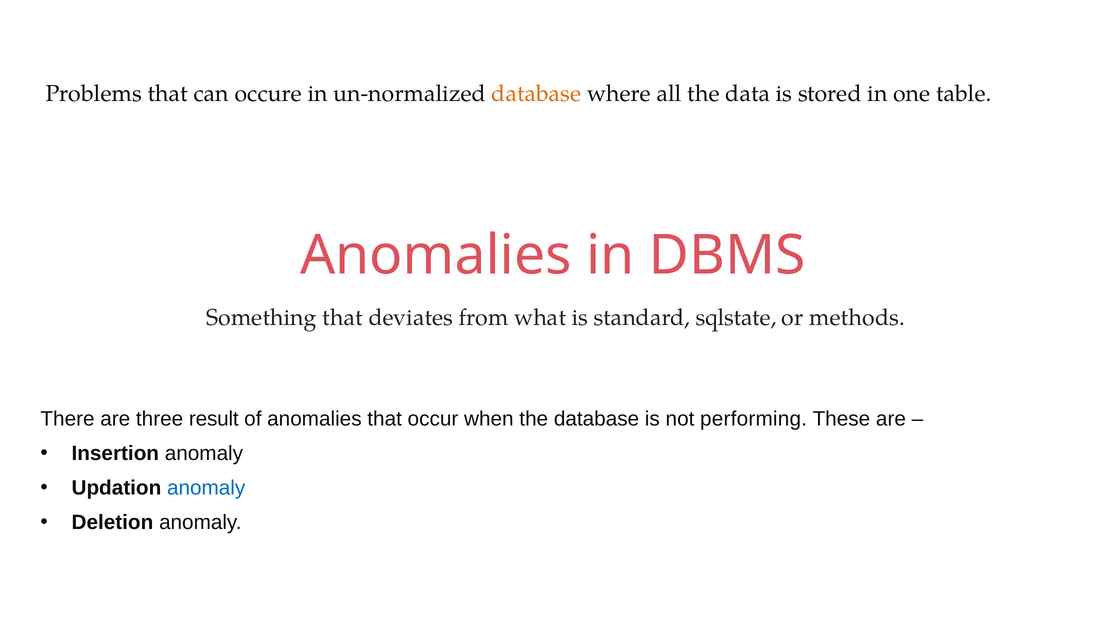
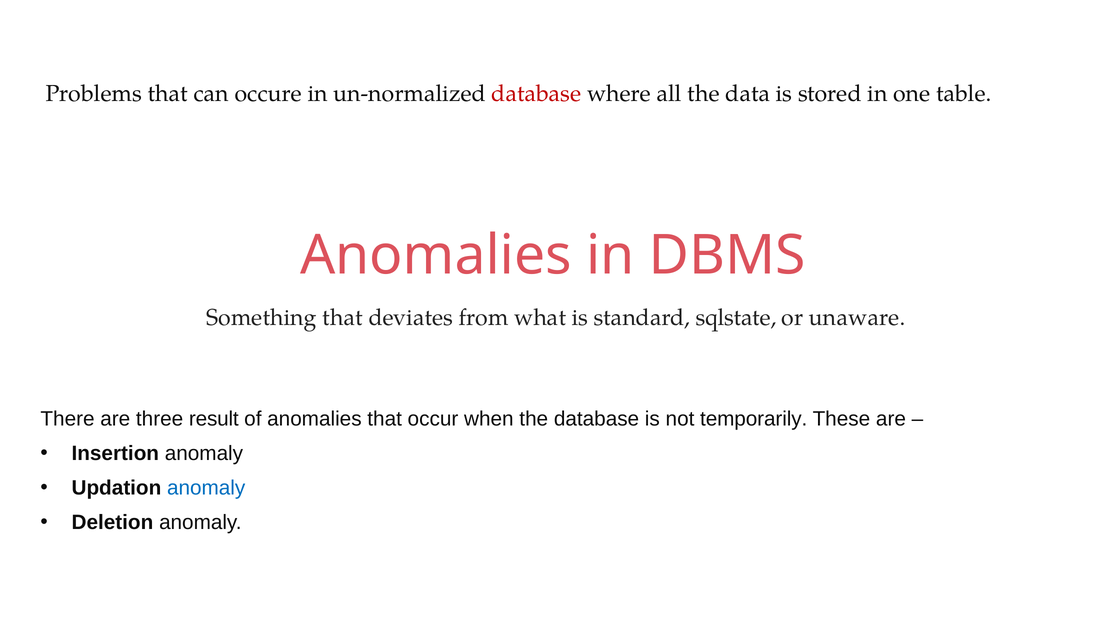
database at (536, 94) colour: orange -> red
methods: methods -> unaware
performing: performing -> temporarily
